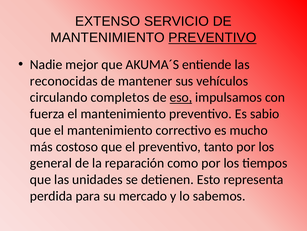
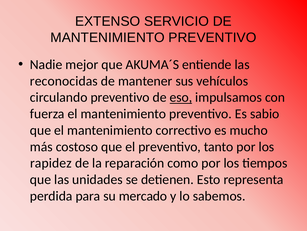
PREVENTIVO at (212, 38) underline: present -> none
circulando completos: completos -> preventivo
general: general -> rapidez
